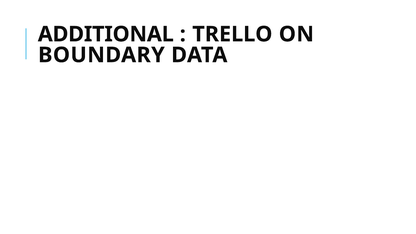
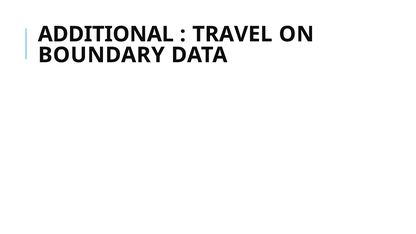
TRELLO: TRELLO -> TRAVEL
